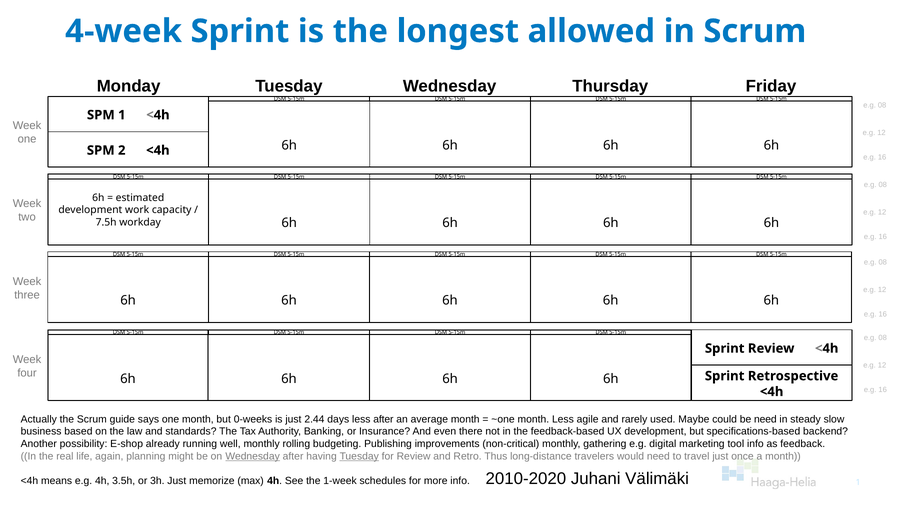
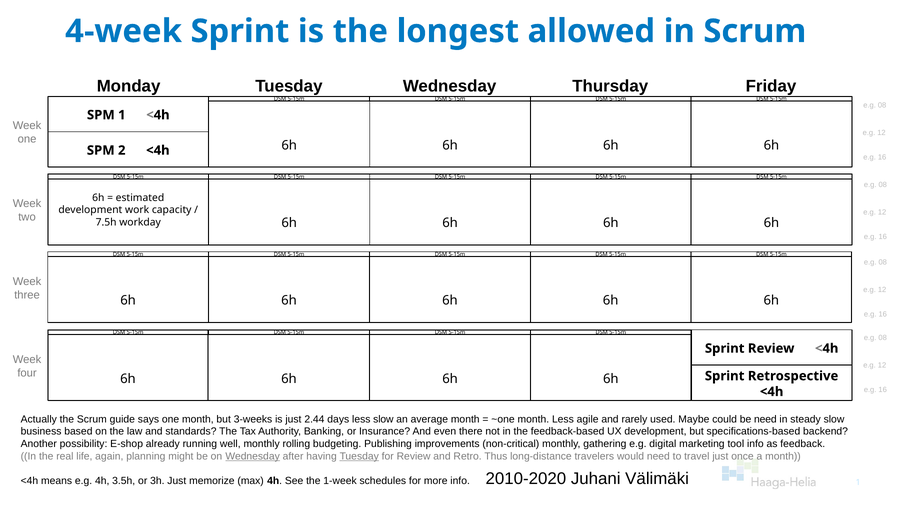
0-weeks: 0-weeks -> 3-weeks
less after: after -> slow
